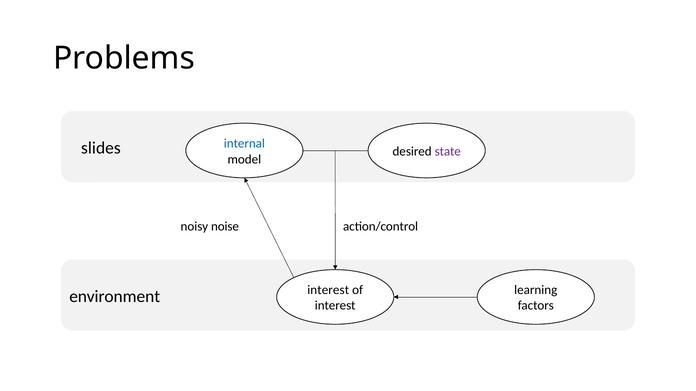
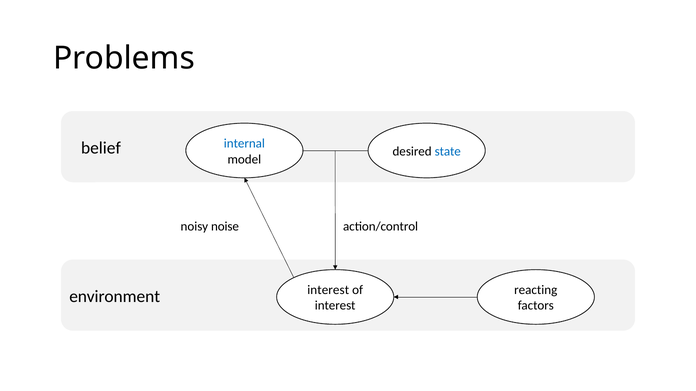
slides: slides -> belief
state colour: purple -> blue
learning: learning -> reacting
